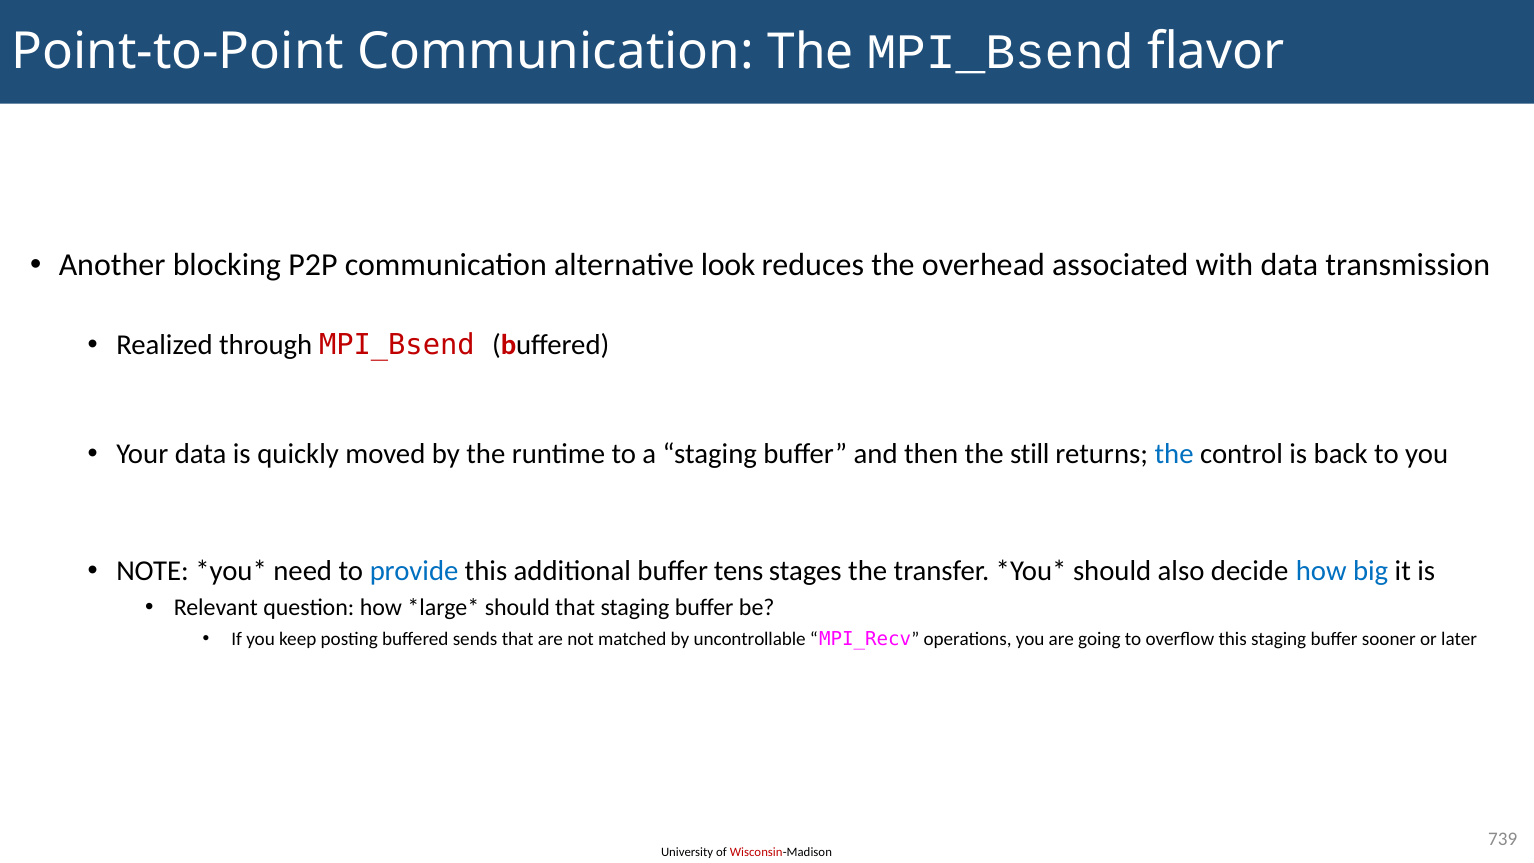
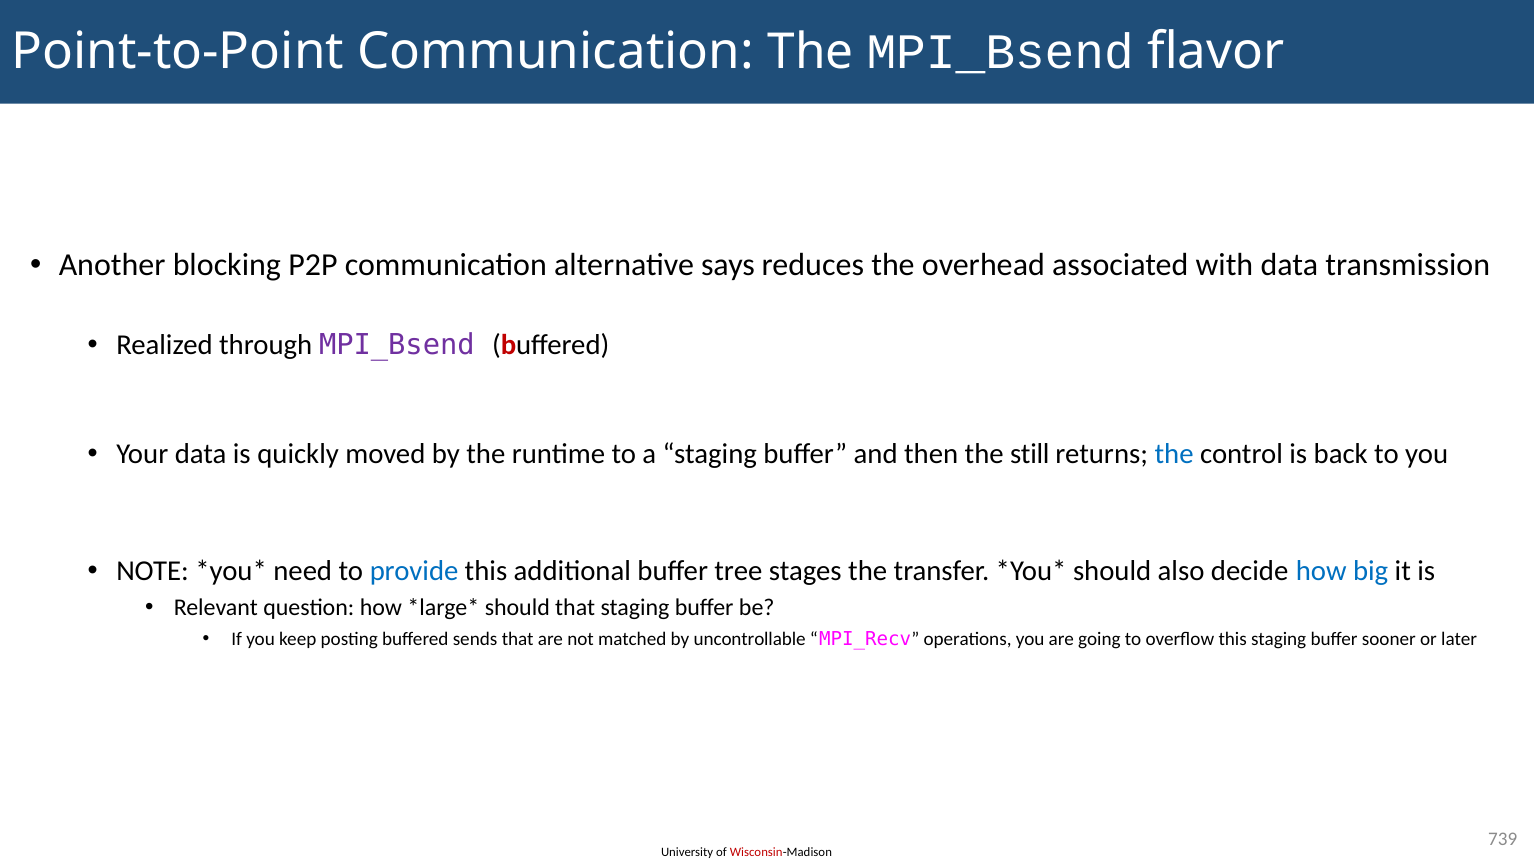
look: look -> says
MPI_Bsend at (397, 345) colour: red -> purple
tens: tens -> tree
